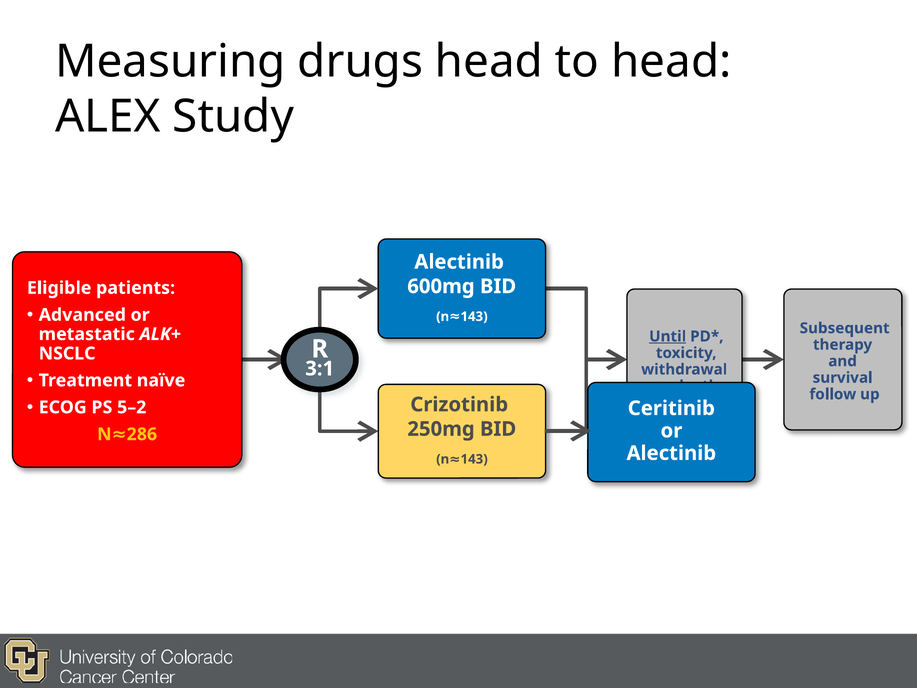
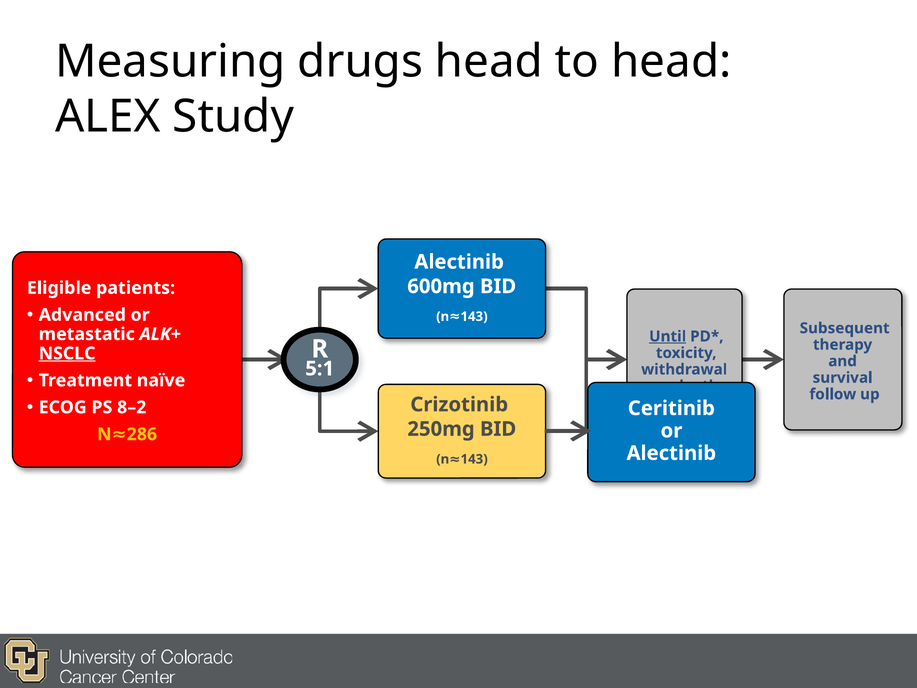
NSCLC underline: none -> present
3:1: 3:1 -> 5:1
5–2: 5–2 -> 8–2
